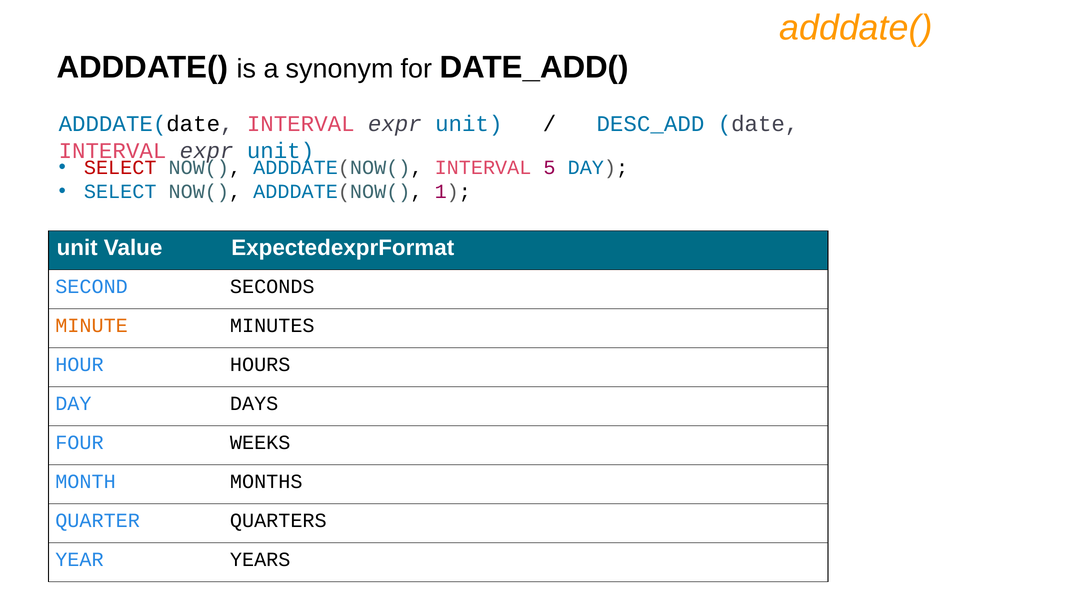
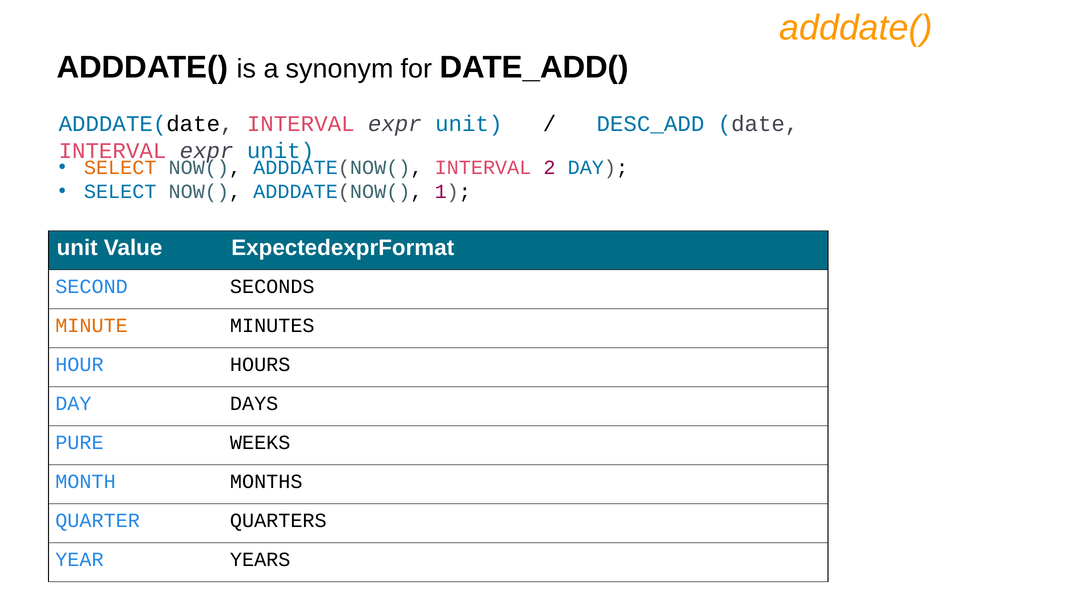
SELECT at (120, 167) colour: red -> orange
5: 5 -> 2
FOUR: FOUR -> PURE
